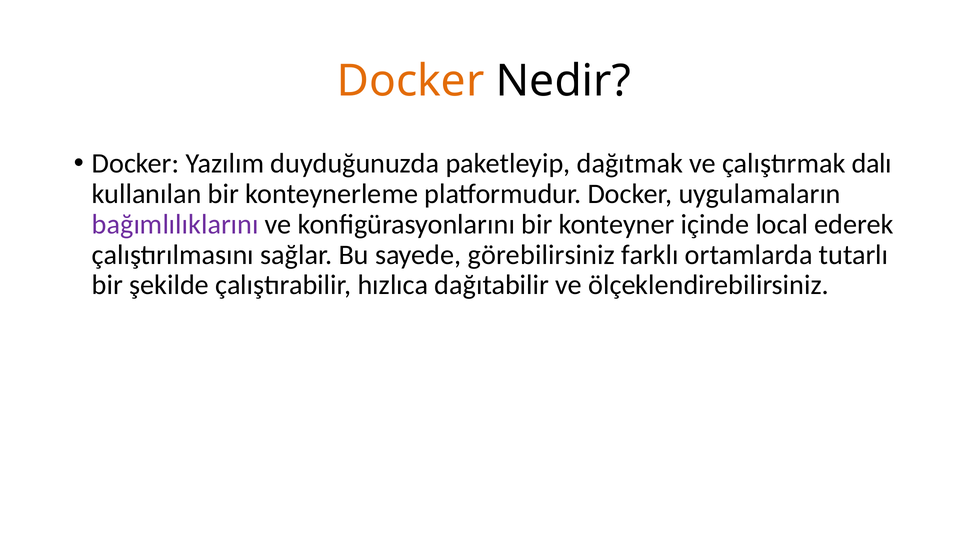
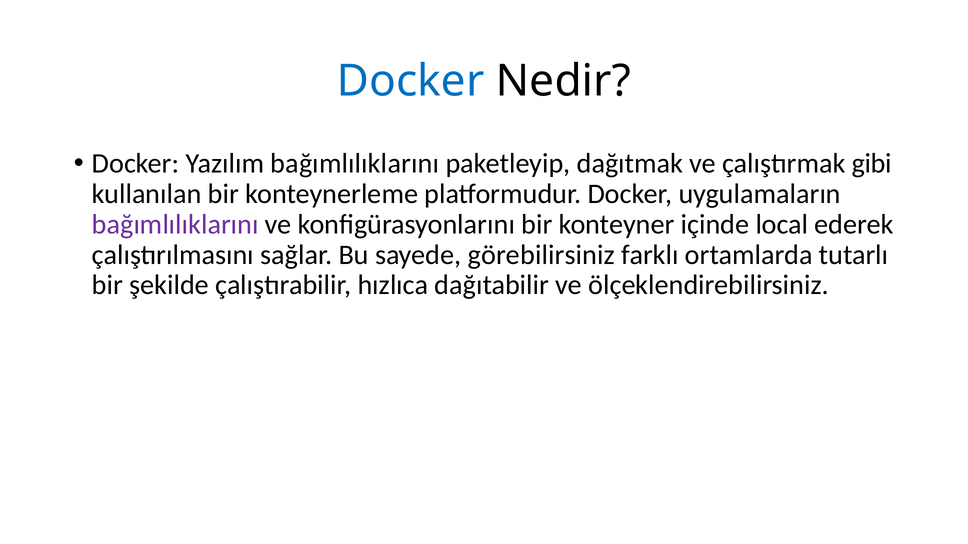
Docker at (411, 81) colour: orange -> blue
Yazılım duyduğunuzda: duyduğunuzda -> bağımlılıklarını
dalı: dalı -> gibi
